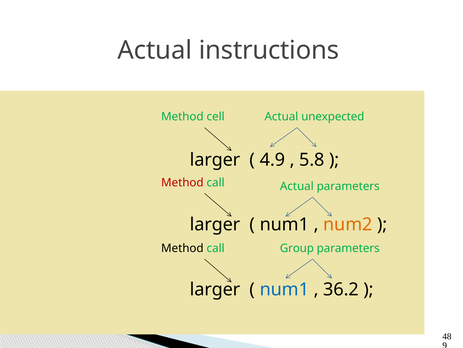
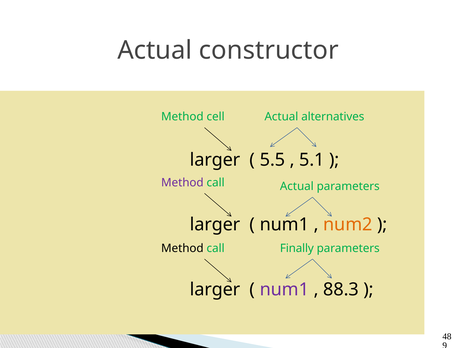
instructions: instructions -> constructor
unexpected: unexpected -> alternatives
4.9: 4.9 -> 5.5
5.8: 5.8 -> 5.1
Method at (182, 182) colour: red -> purple
Group: Group -> Finally
num1 at (284, 289) colour: blue -> purple
36.2: 36.2 -> 88.3
